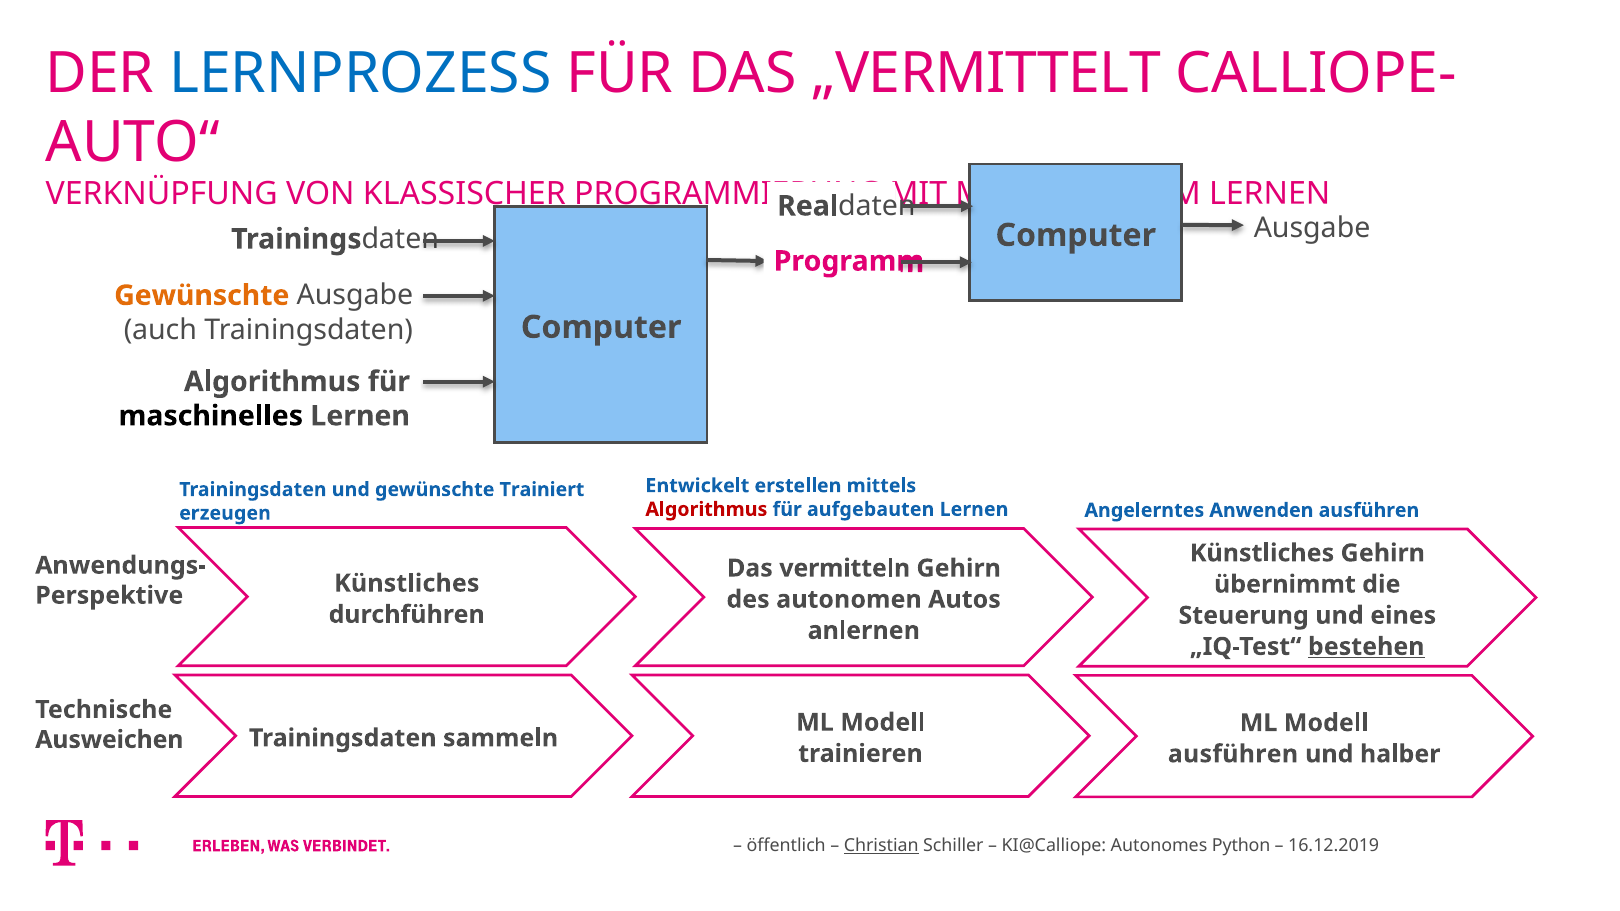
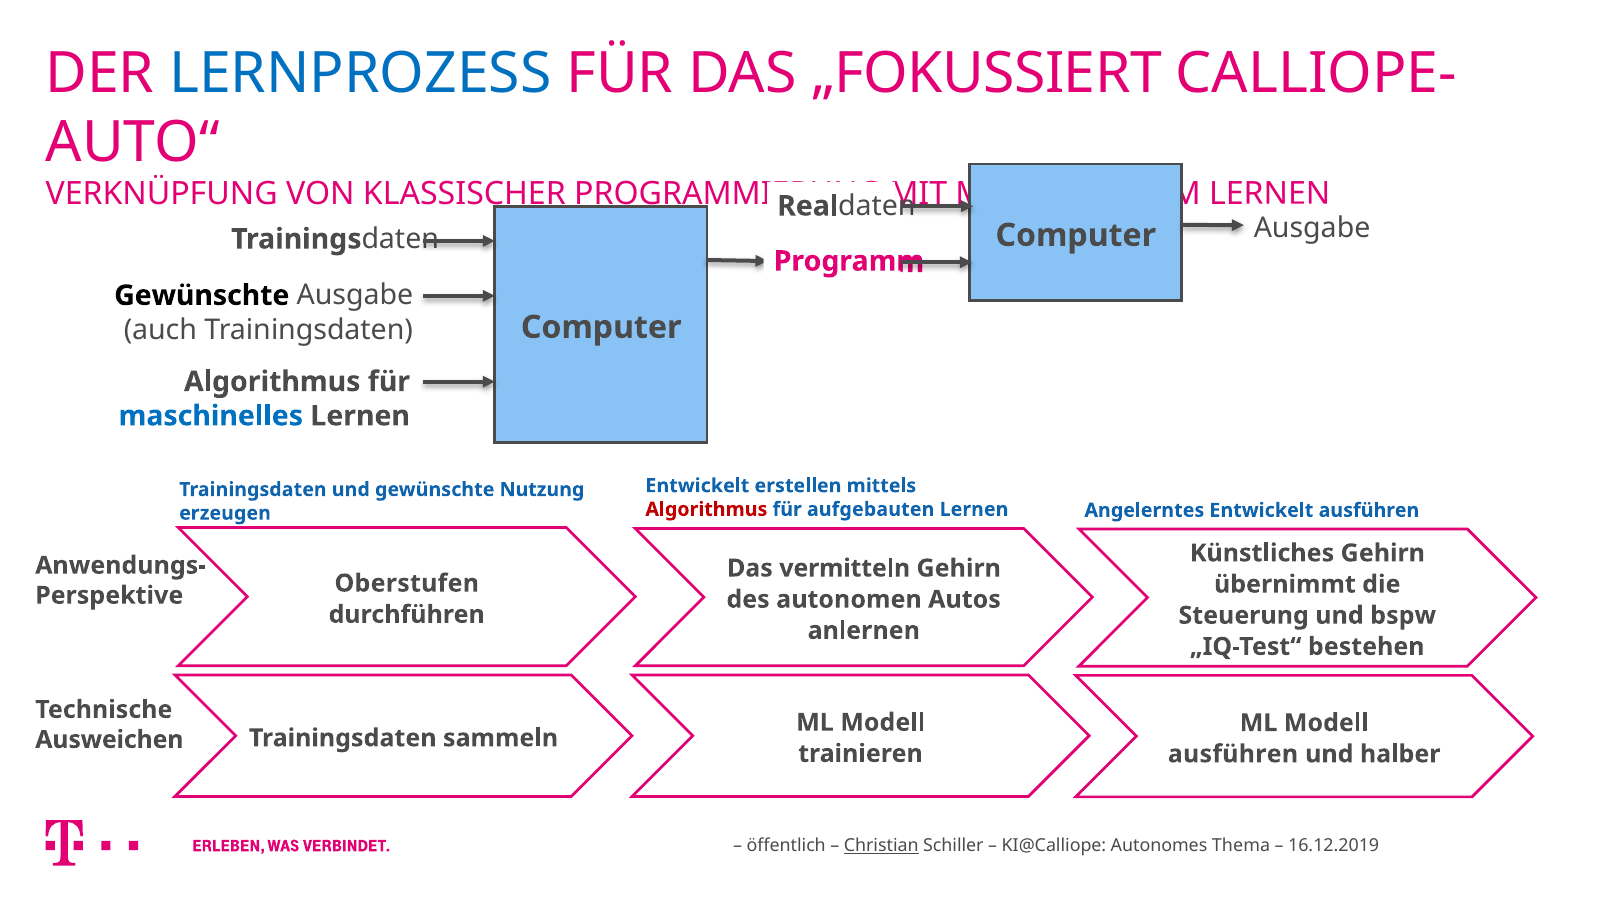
„VERMITTELT: „VERMITTELT -> „FOKUSSIERT
Gewünschte at (202, 296) colour: orange -> black
maschinelles colour: black -> blue
Trainiert: Trainiert -> Nutzung
Angelerntes Anwenden: Anwenden -> Entwickelt
Künstliches at (407, 583): Künstliches -> Oberstufen
eines: eines -> bspw
bestehen underline: present -> none
Python: Python -> Thema
